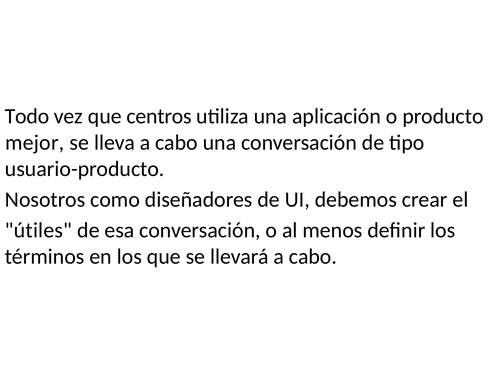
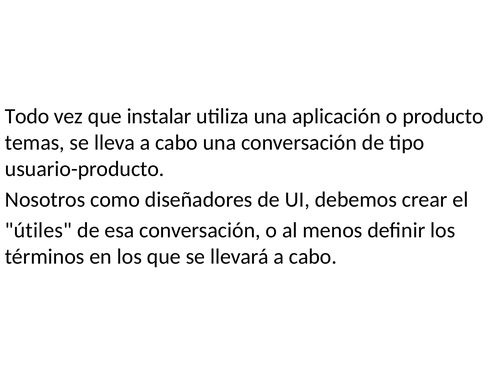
centros: centros -> instalar
mejor: mejor -> temas
